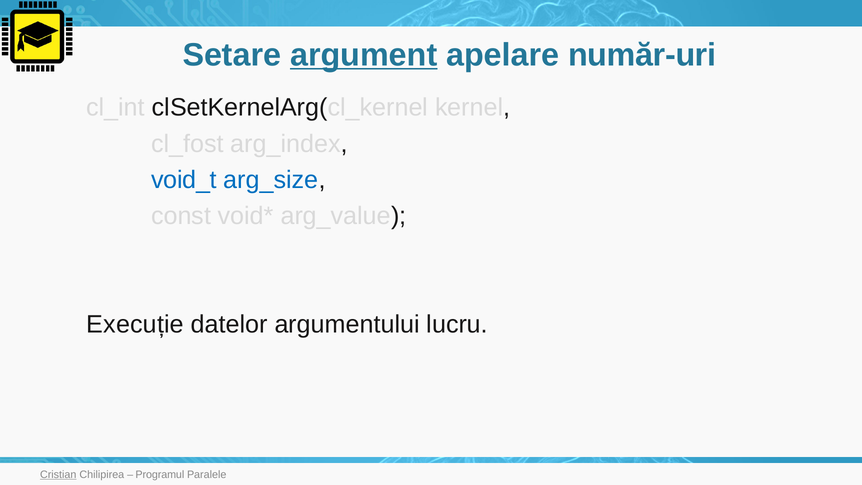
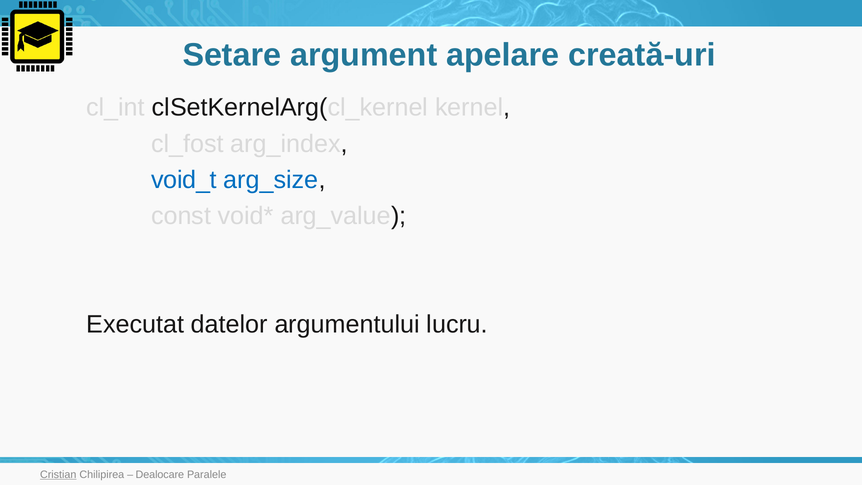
argument underline: present -> none
număr-uri: număr-uri -> creată-uri
Execuție: Execuție -> Executat
Programul: Programul -> Dealocare
